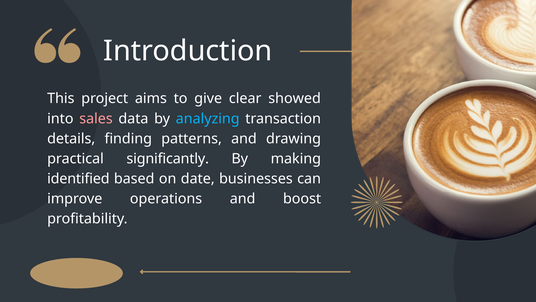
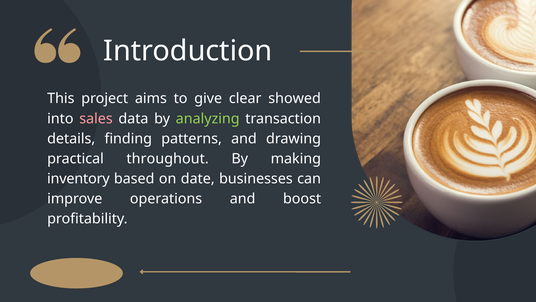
analyzing colour: light blue -> light green
significantly: significantly -> throughout
identified: identified -> inventory
